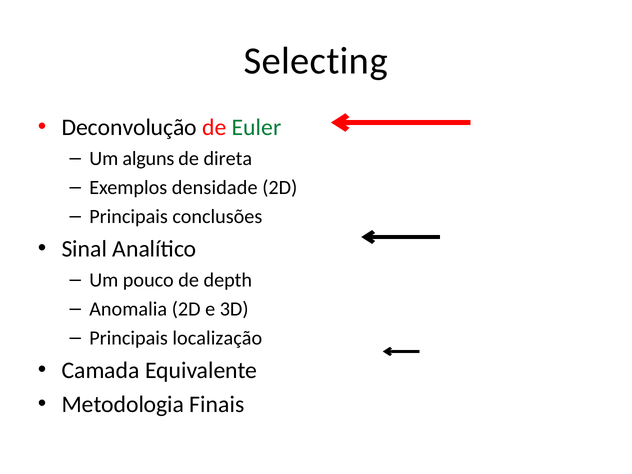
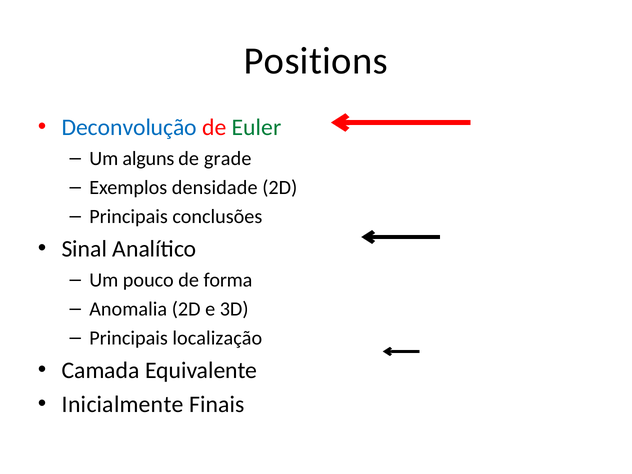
Selecting: Selecting -> Positions
Deconvolução colour: black -> blue
direta: direta -> grade
depth: depth -> forma
Metodologia: Metodologia -> Inicialmente
